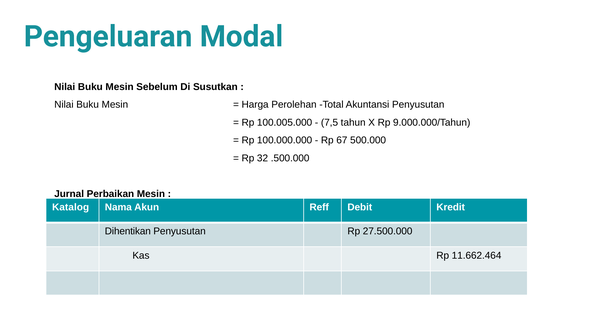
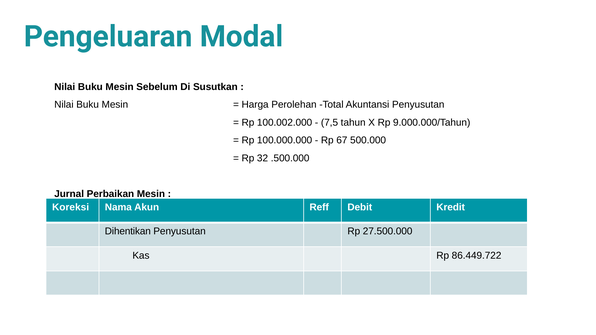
100.005.000: 100.005.000 -> 100.002.000
Katalog: Katalog -> Koreksi
11.662.464: 11.662.464 -> 86.449.722
